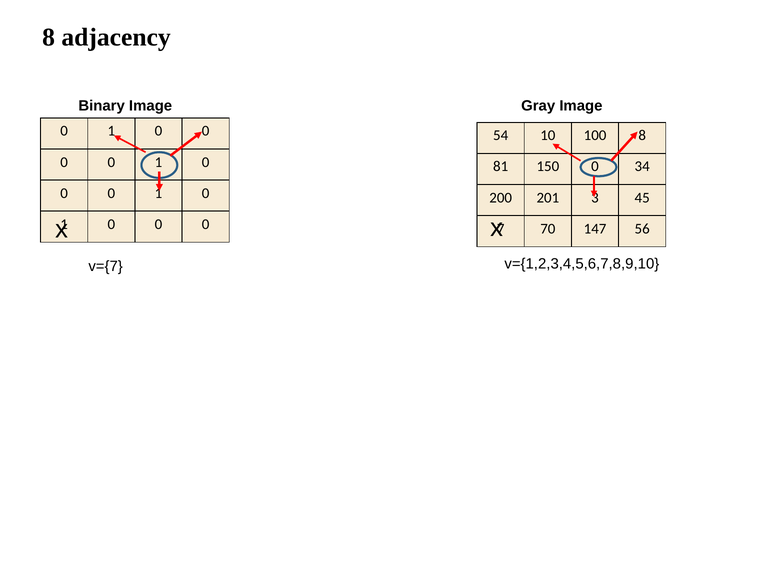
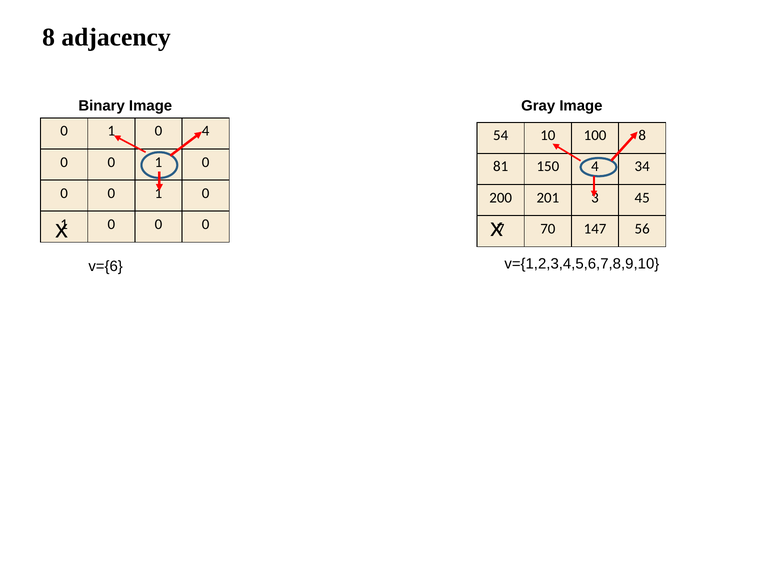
0 at (206, 131): 0 -> 4
150 0: 0 -> 4
v={7: v={7 -> v={6
